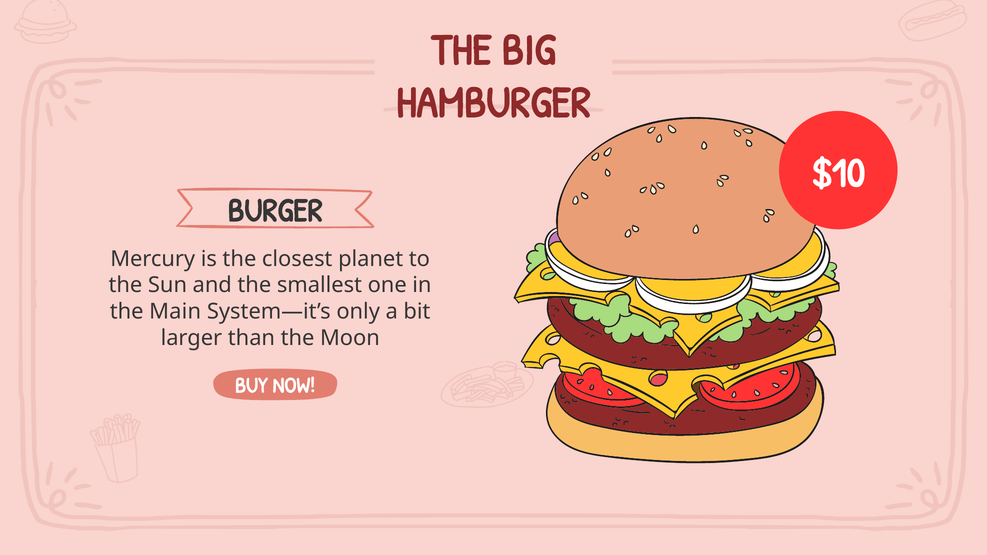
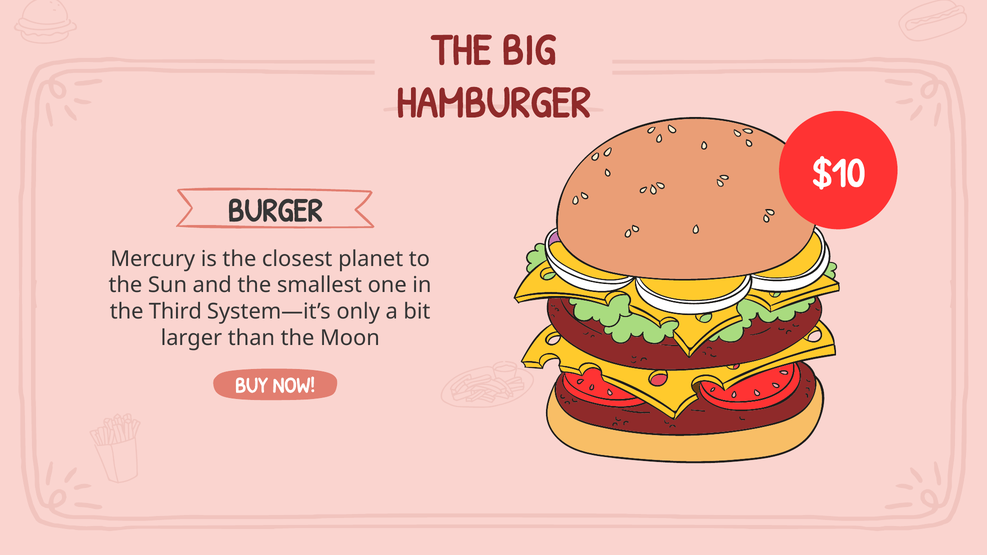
Main: Main -> Third
